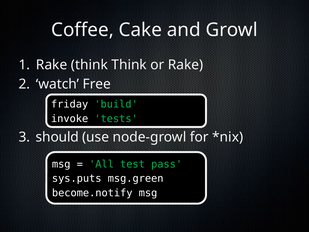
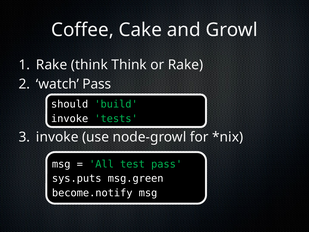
watch Free: Free -> Pass
friday: friday -> should
should at (57, 137): should -> invoke
